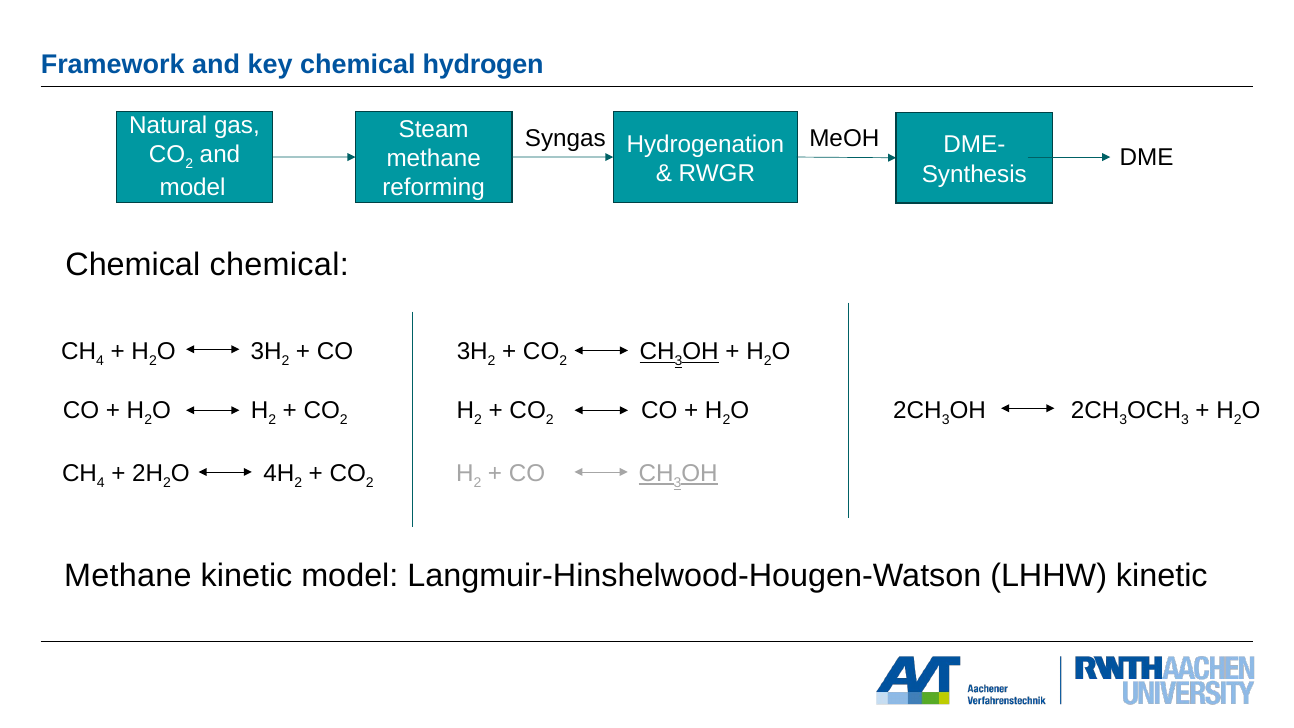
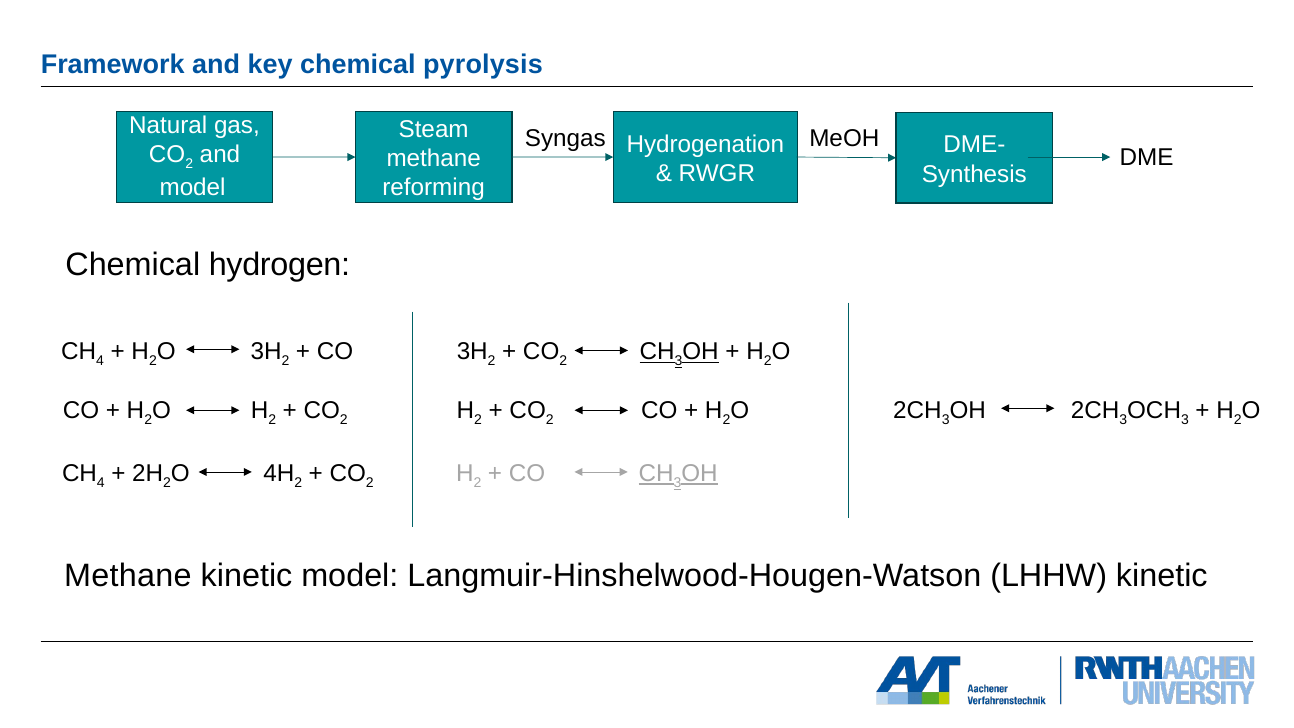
hydrogen: hydrogen -> pyrolysis
Chemical chemical: chemical -> hydrogen
